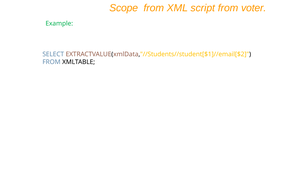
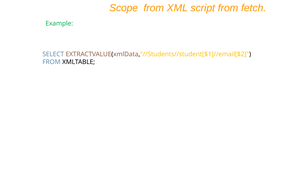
voter: voter -> fetch
